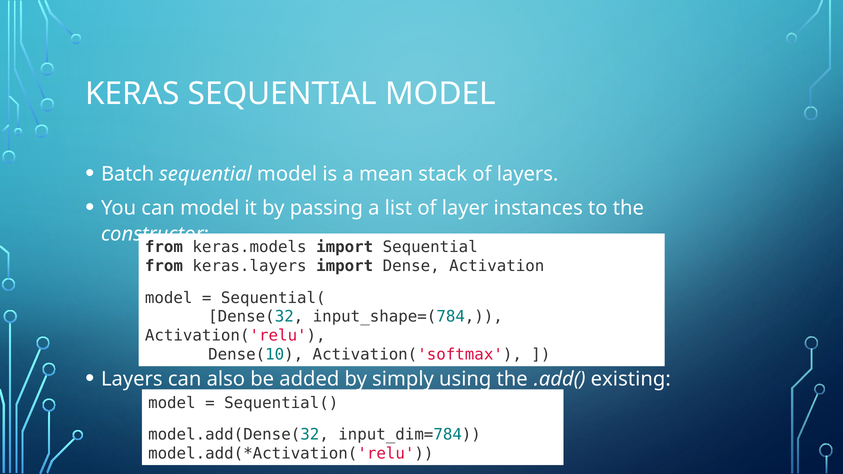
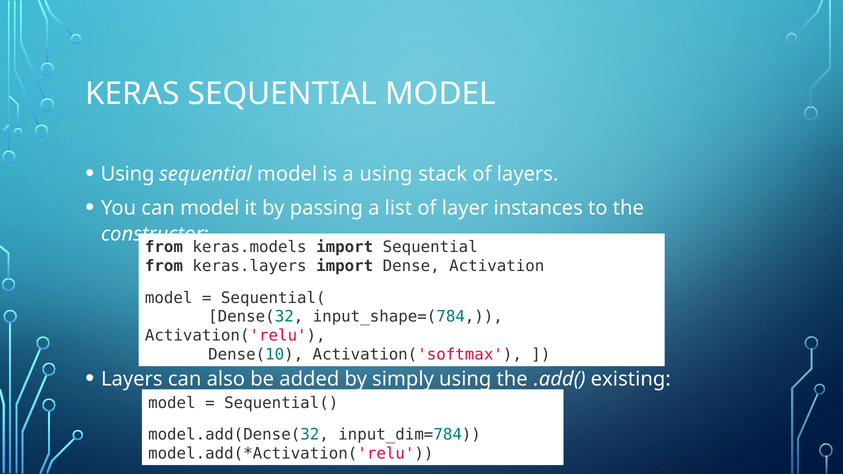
Batch at (128, 174): Batch -> Using
a mean: mean -> using
